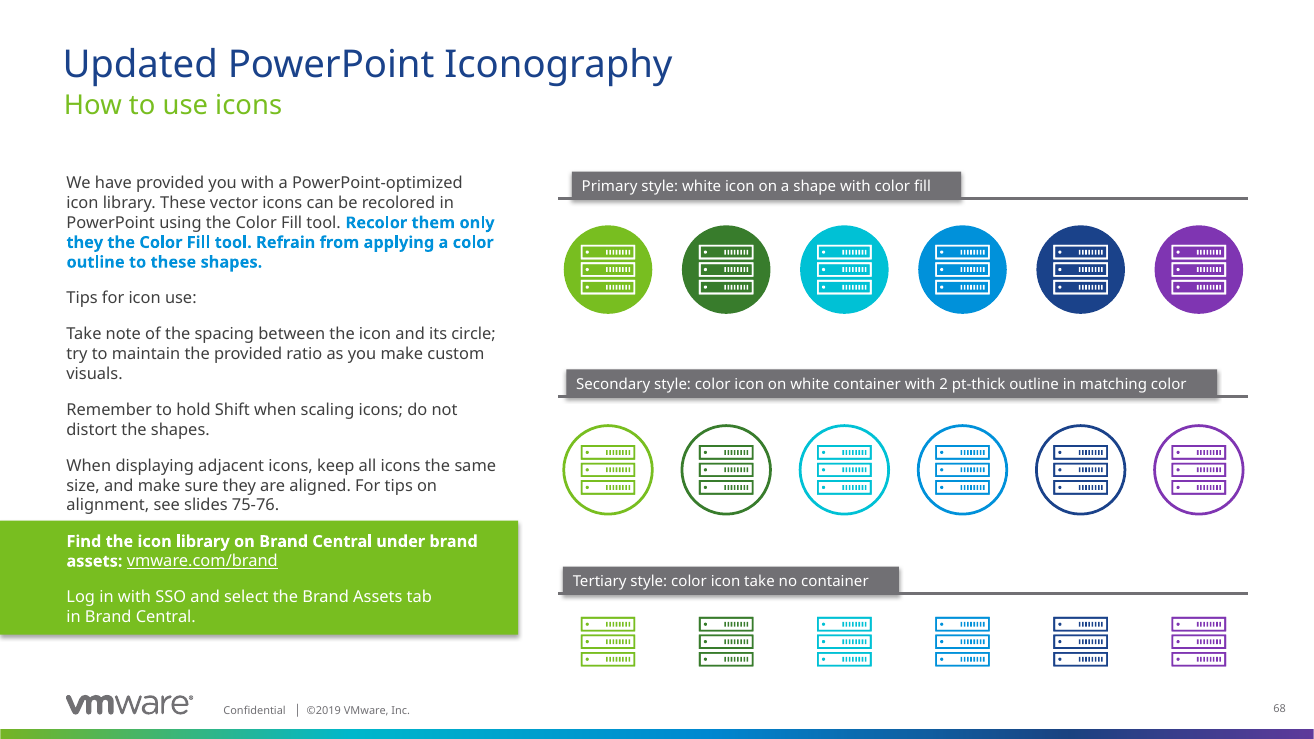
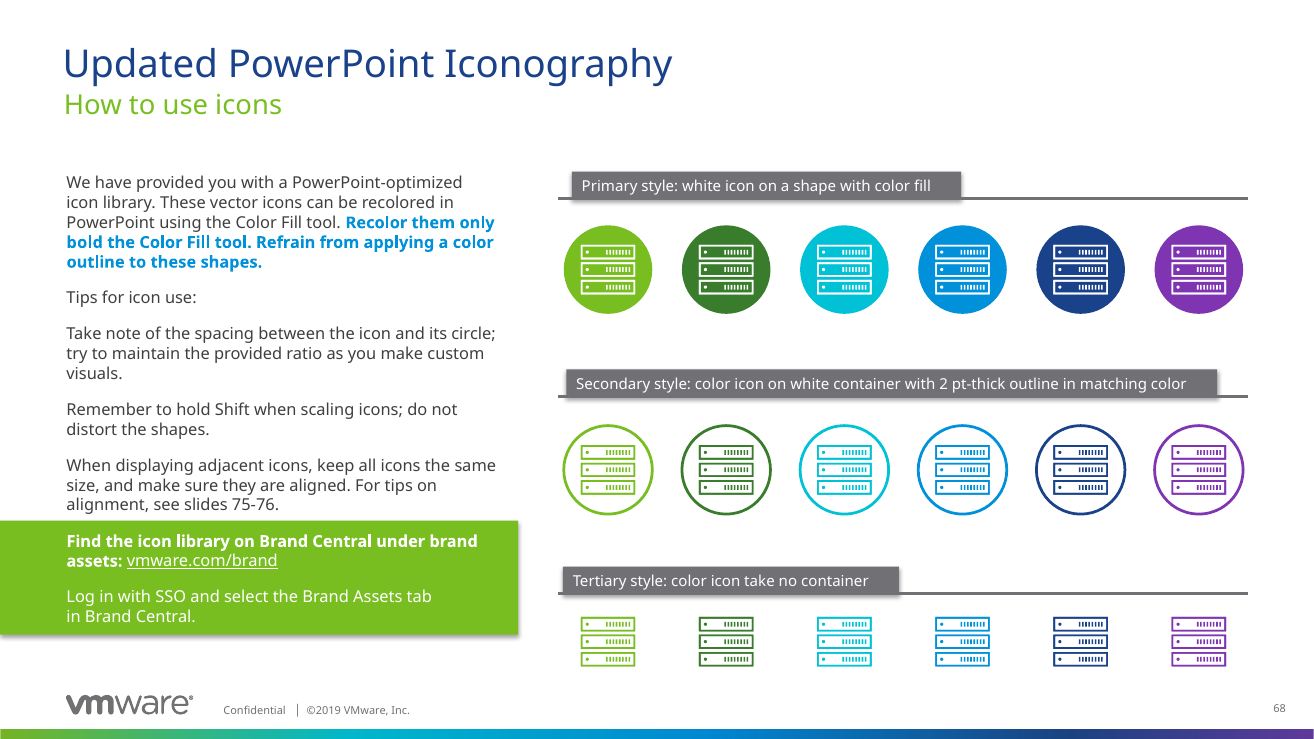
they at (85, 243): they -> bold
